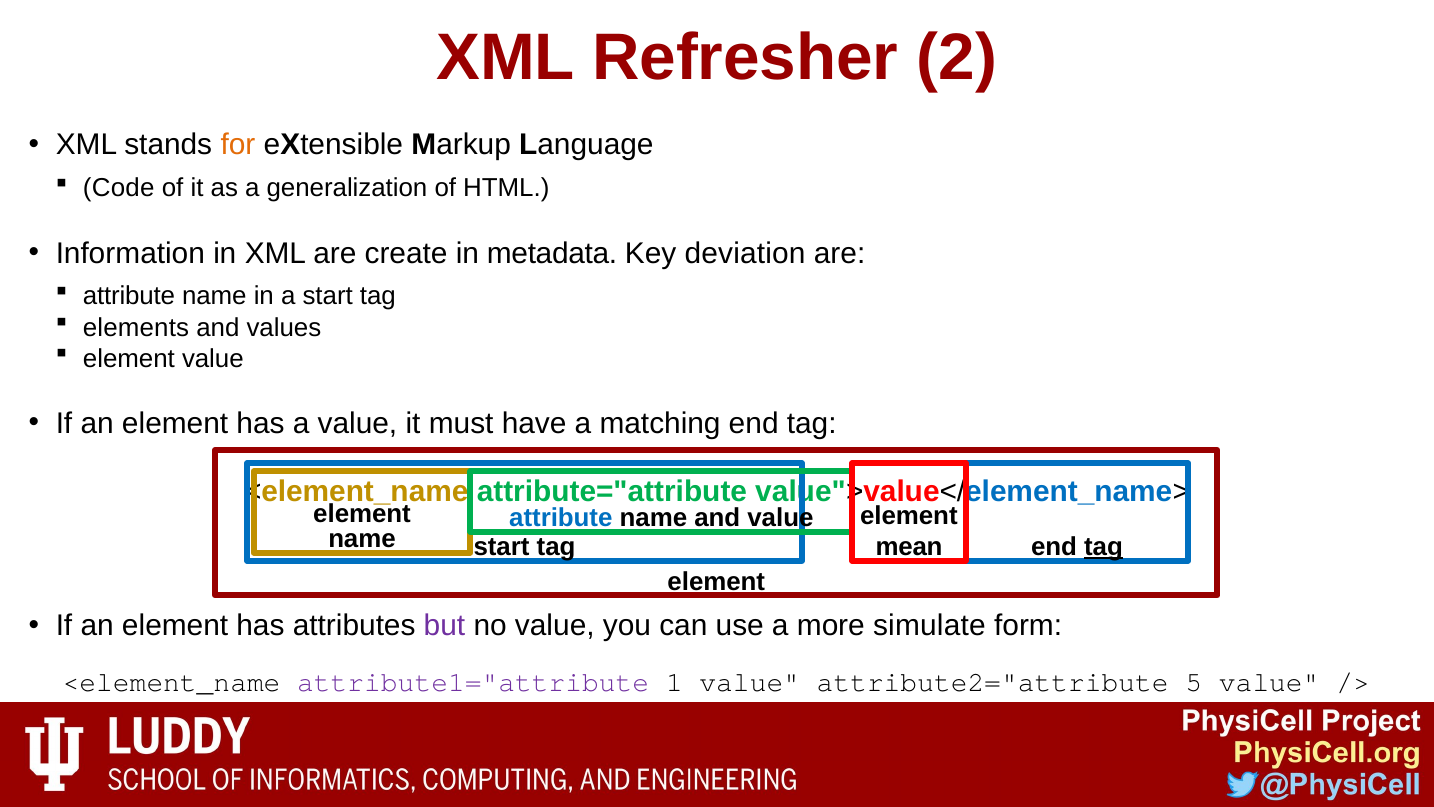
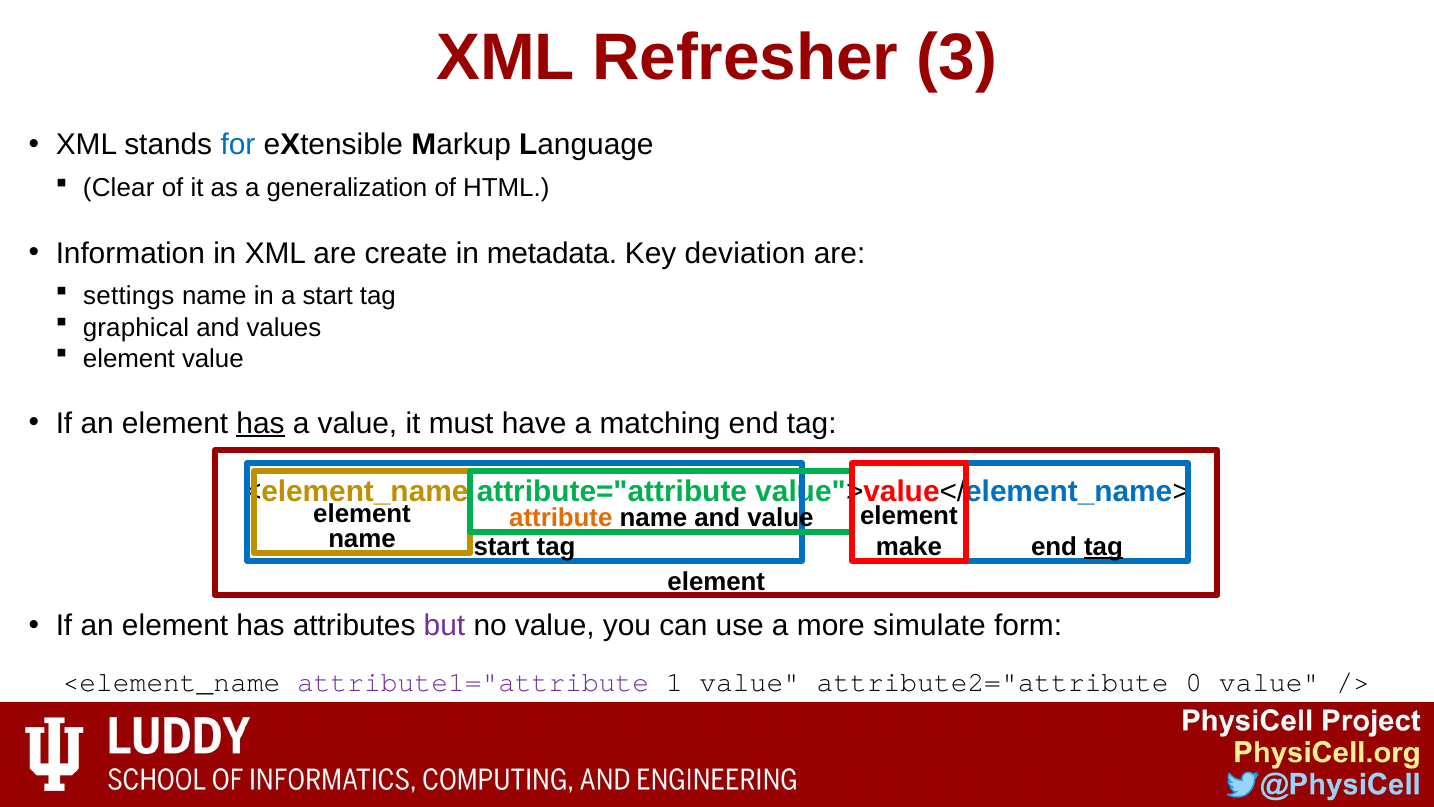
2: 2 -> 3
for colour: orange -> blue
Code: Code -> Clear
attribute at (129, 296): attribute -> settings
elements: elements -> graphical
has at (261, 423) underline: none -> present
attribute at (561, 518) colour: blue -> orange
mean: mean -> make
5: 5 -> 0
